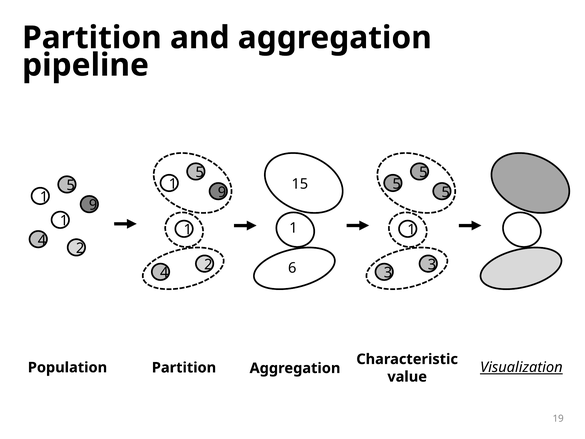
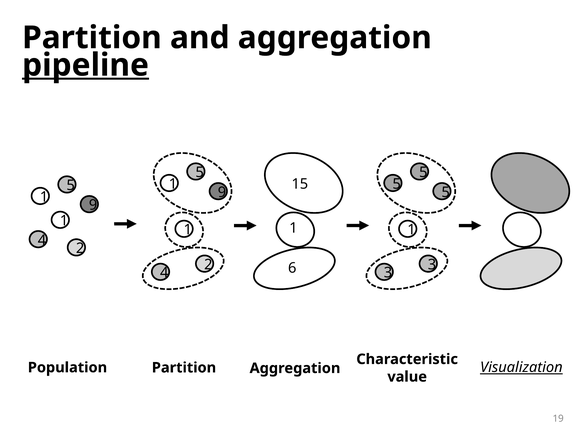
pipeline underline: none -> present
